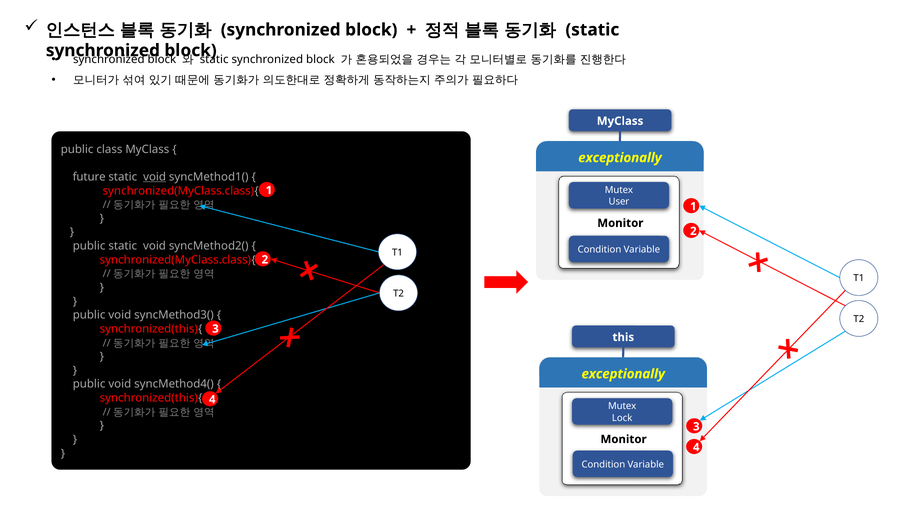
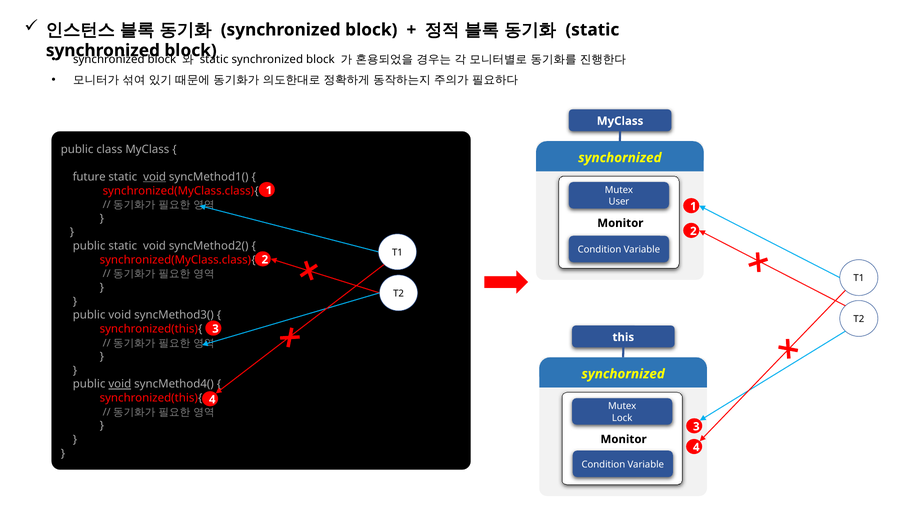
exceptionally at (620, 158): exceptionally -> synchornized
exceptionally at (623, 374): exceptionally -> synchornized
void at (120, 384) underline: none -> present
